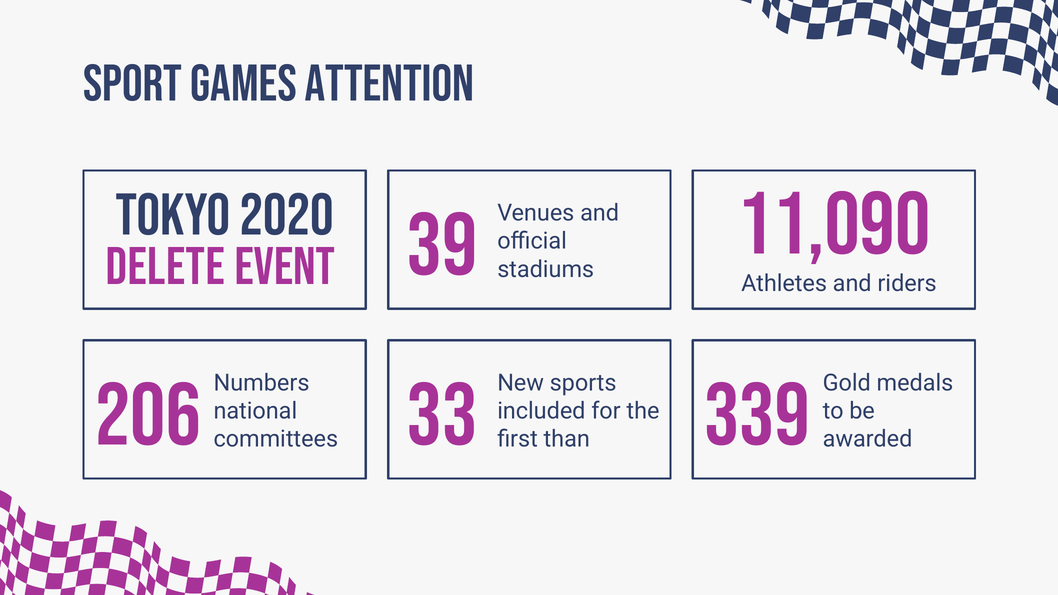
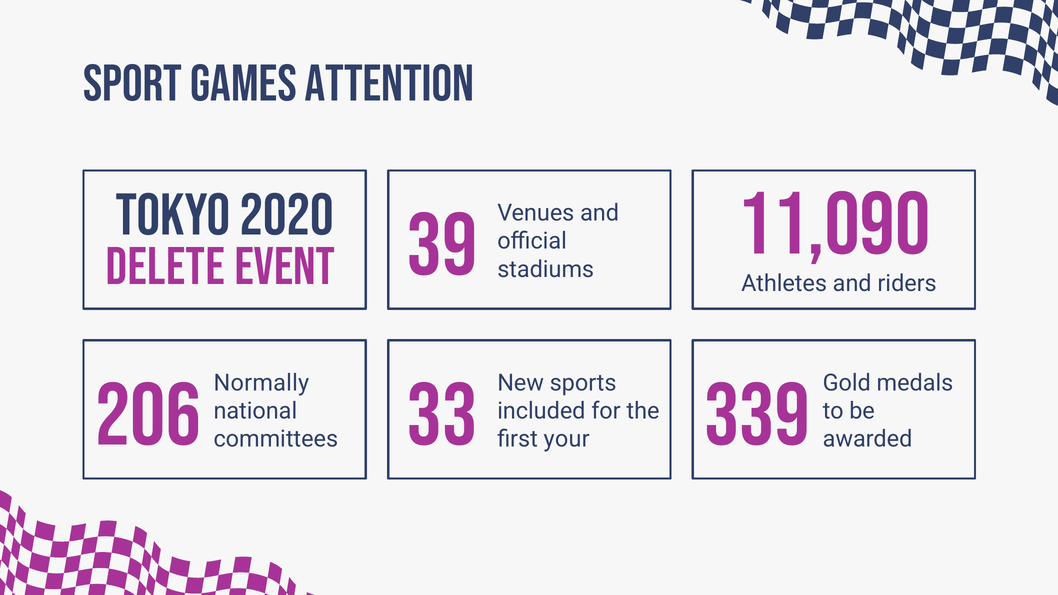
Numbers: Numbers -> Normally
than: than -> your
